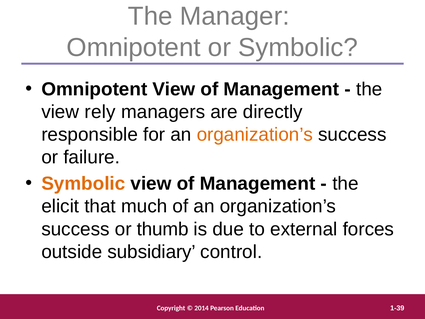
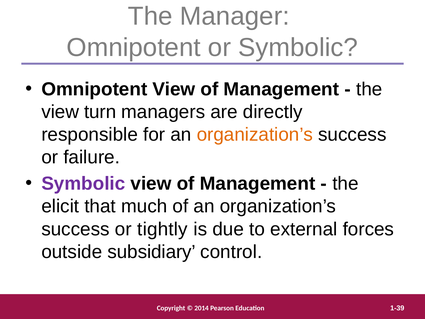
rely: rely -> turn
Symbolic at (83, 184) colour: orange -> purple
thumb: thumb -> tightly
